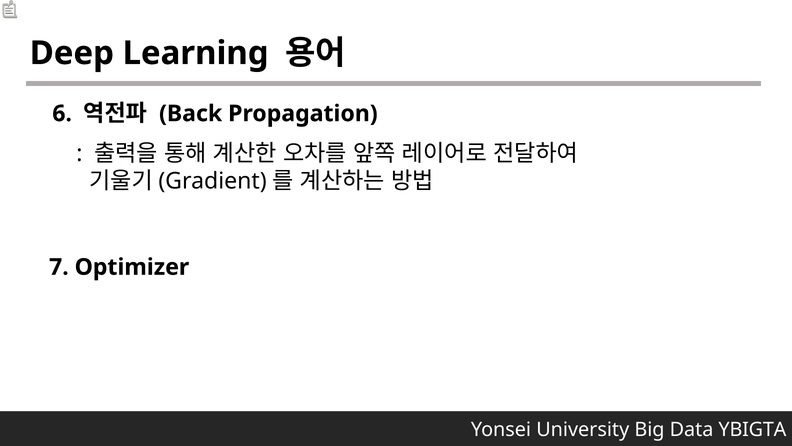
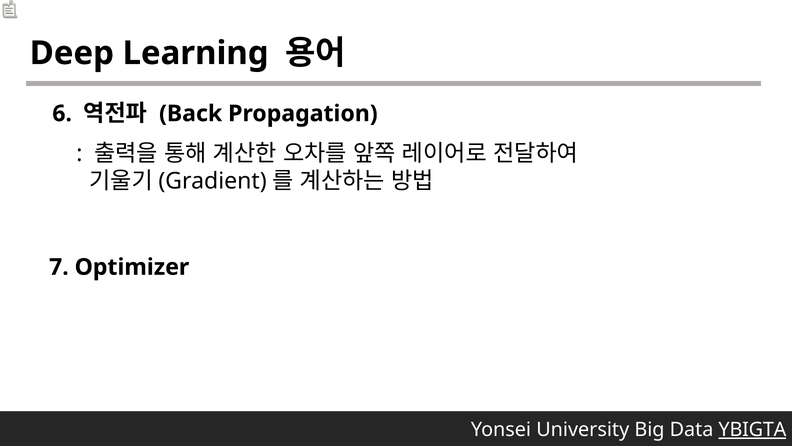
YBIGTA underline: none -> present
